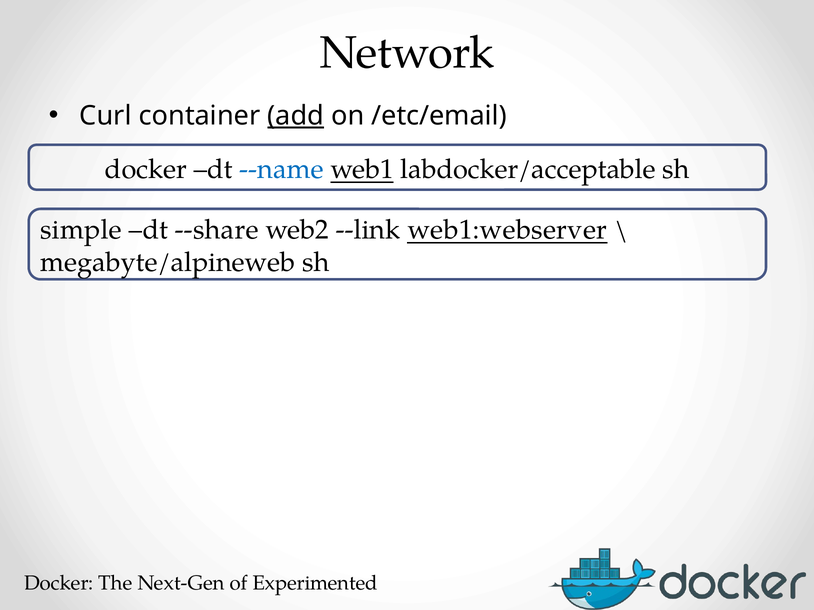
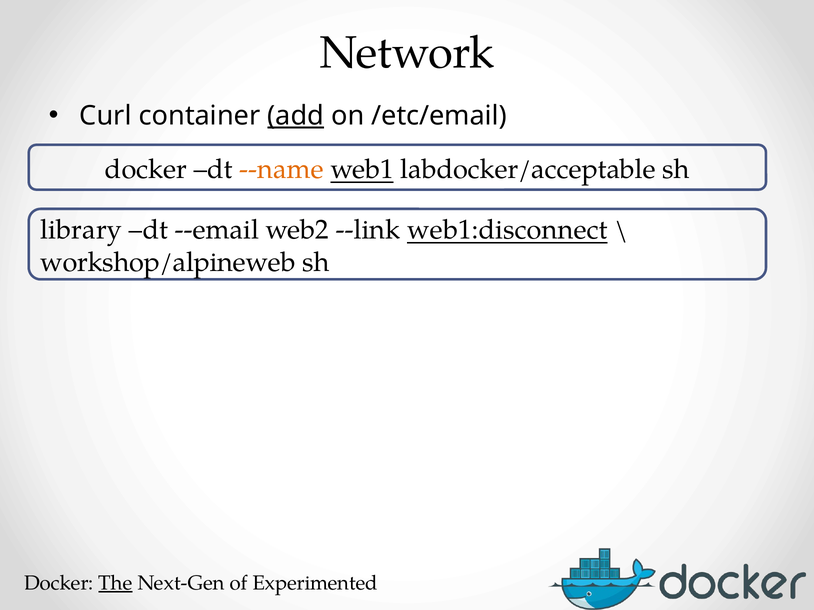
--name colour: blue -> orange
simple: simple -> library
--share: --share -> --email
web1:webserver: web1:webserver -> web1:disconnect
megabyte/alpineweb: megabyte/alpineweb -> workshop/alpineweb
The underline: none -> present
